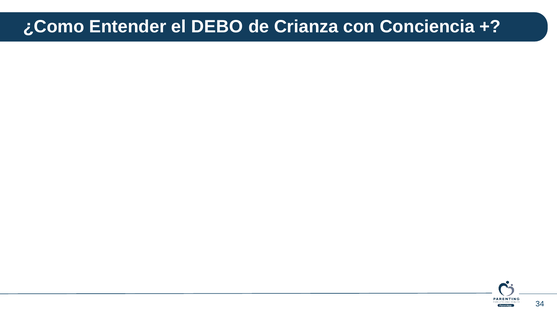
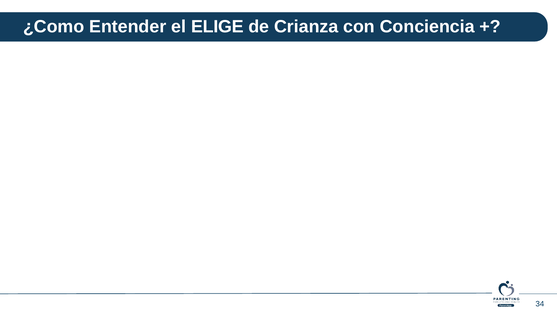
DEBO: DEBO -> ELIGE
